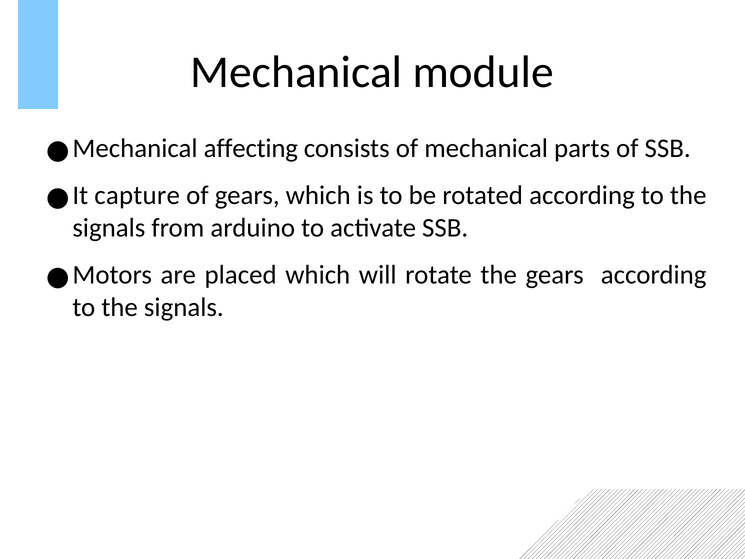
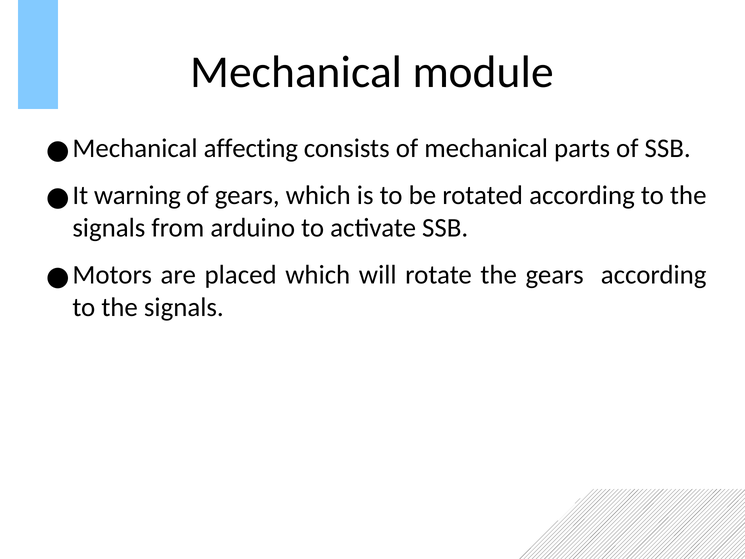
capture: capture -> warning
